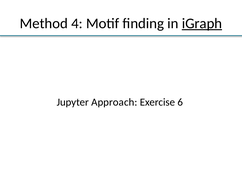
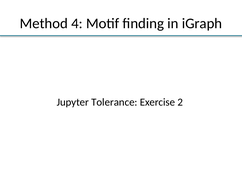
iGraph underline: present -> none
Approach: Approach -> Tolerance
6: 6 -> 2
